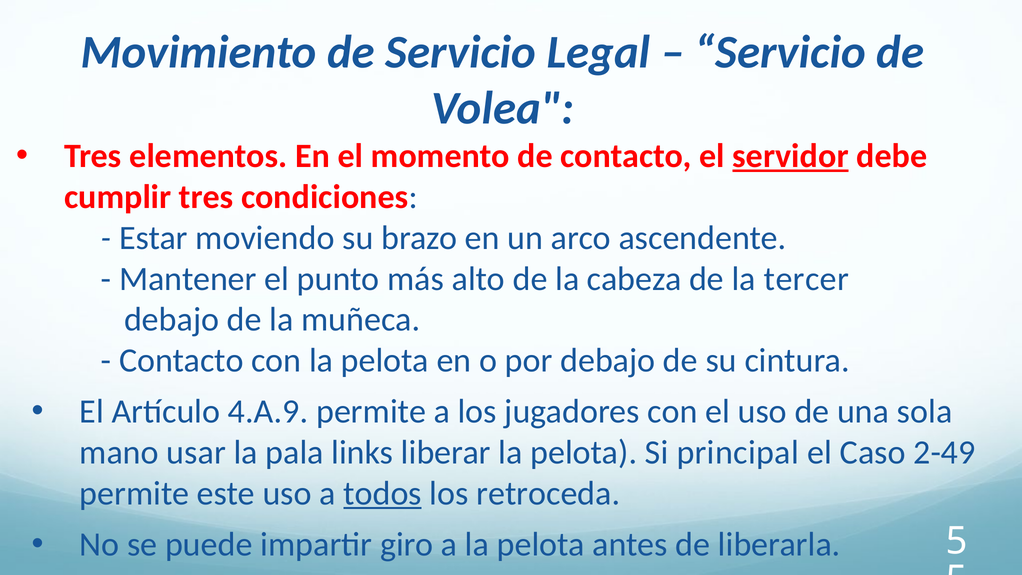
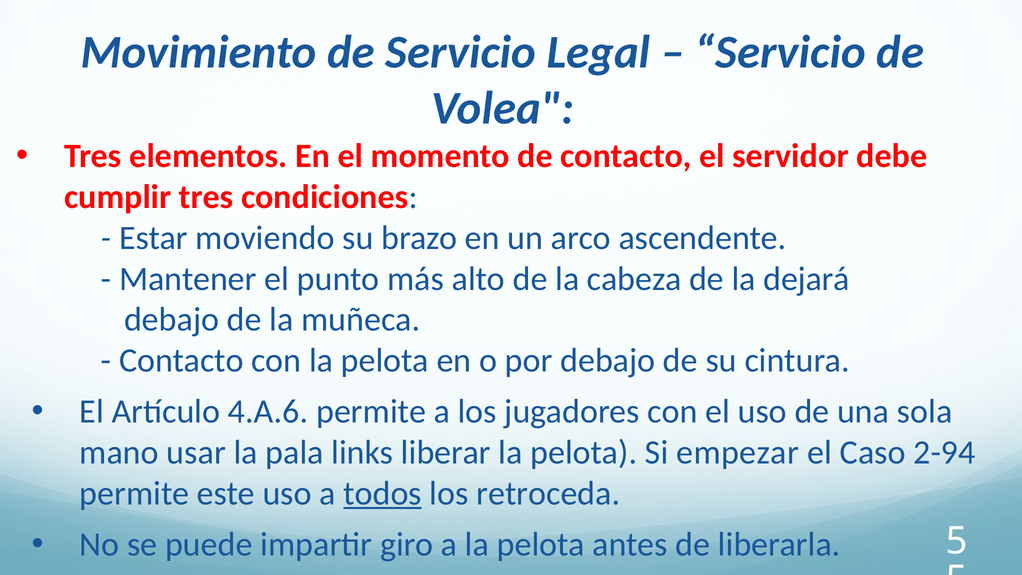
servidor underline: present -> none
tercer: tercer -> dejará
4.A.9: 4.A.9 -> 4.A.6
principal: principal -> empezar
2-49: 2-49 -> 2-94
